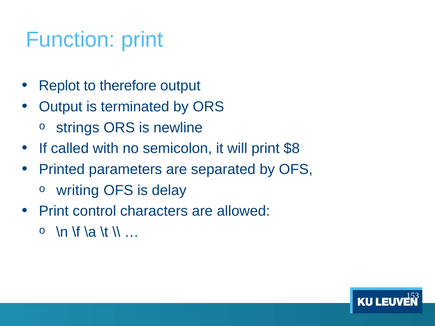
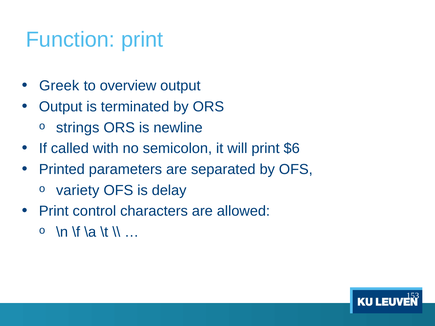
Replot: Replot -> Greek
therefore: therefore -> overview
$8: $8 -> $6
writing: writing -> variety
